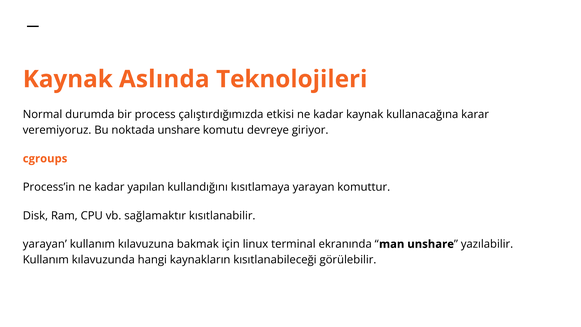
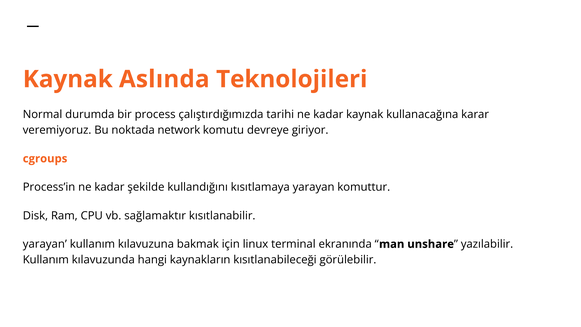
etkisi: etkisi -> tarihi
noktada unshare: unshare -> network
yapılan: yapılan -> şekilde
